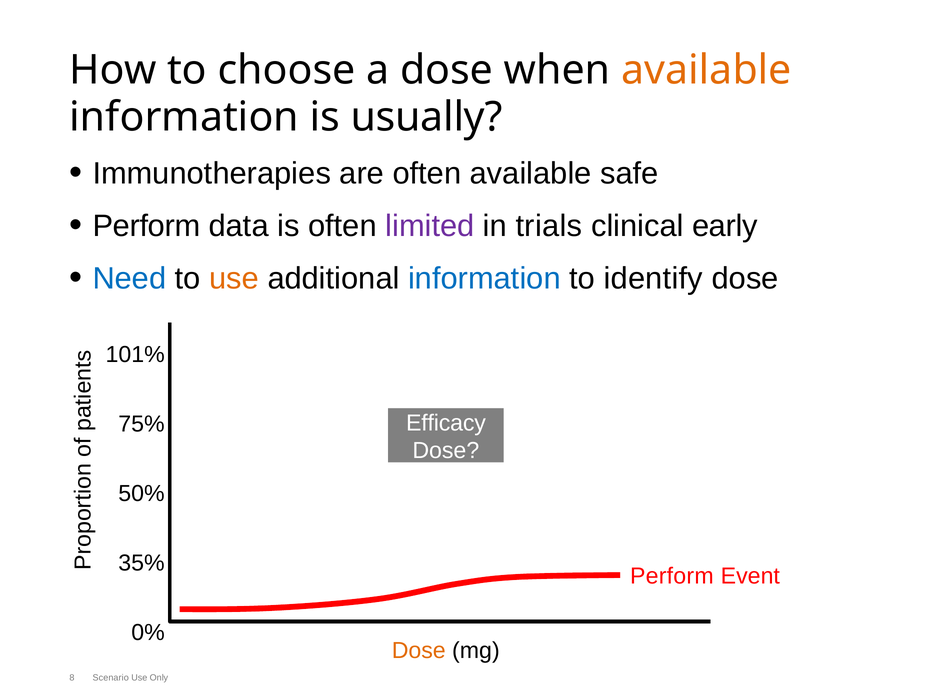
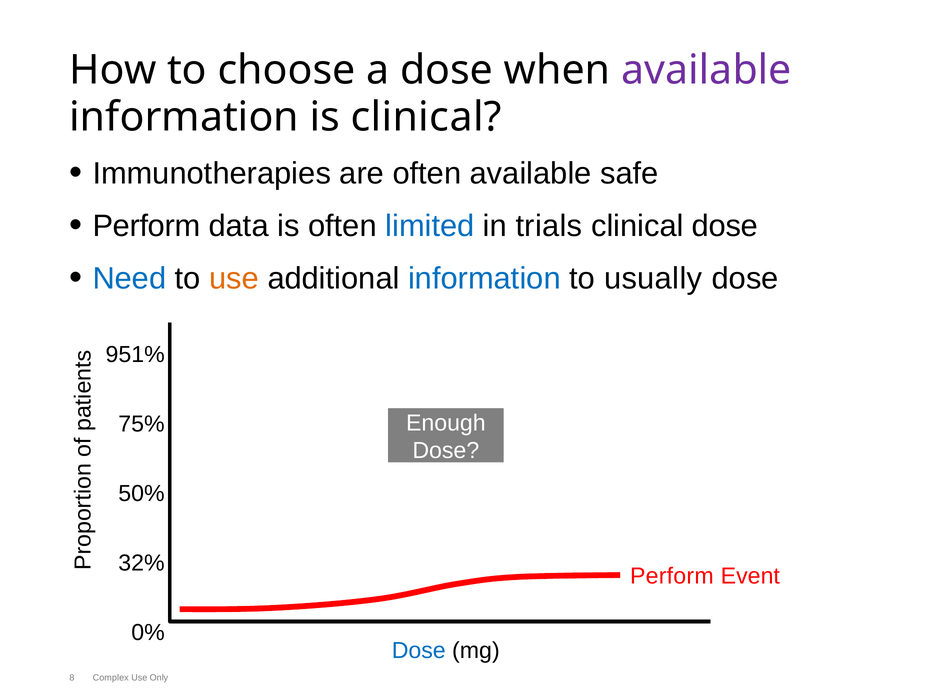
available at (706, 70) colour: orange -> purple
is usually: usually -> clinical
limited colour: purple -> blue
clinical early: early -> dose
identify: identify -> usually
101%: 101% -> 951%
Efficacy: Efficacy -> Enough
35%: 35% -> 32%
Dose at (419, 650) colour: orange -> blue
Scenario: Scenario -> Complex
